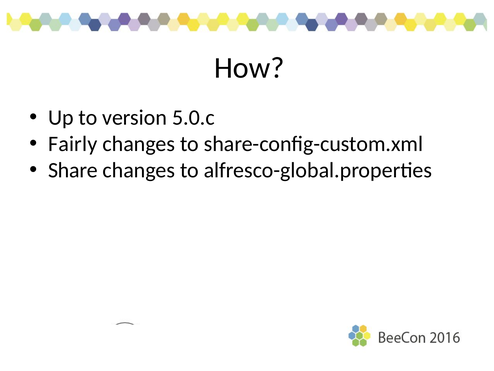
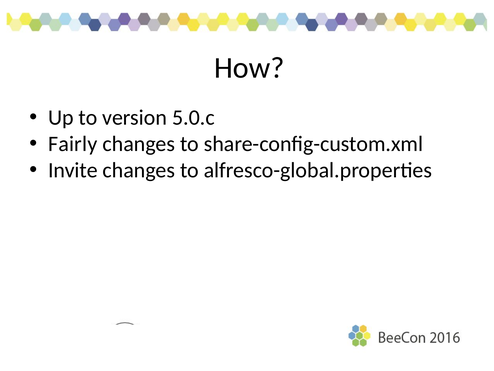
Share: Share -> Invite
